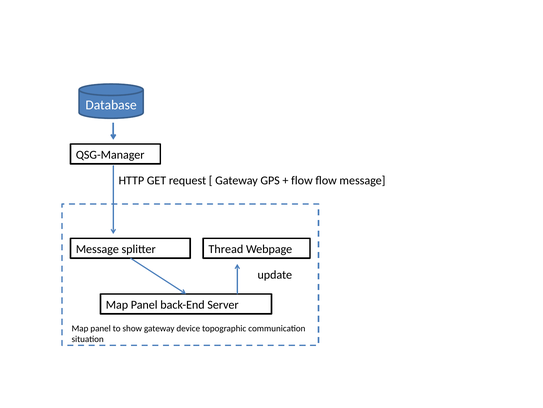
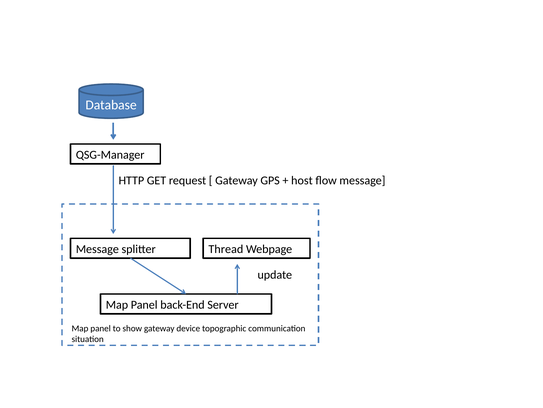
flow at (302, 180): flow -> host
